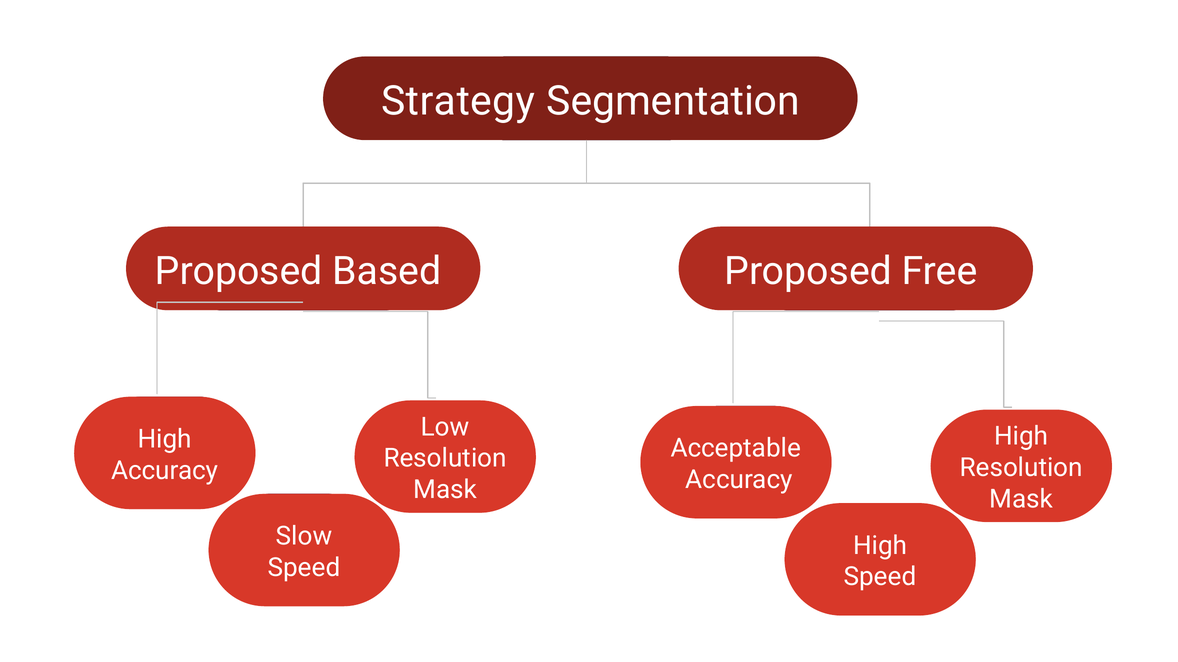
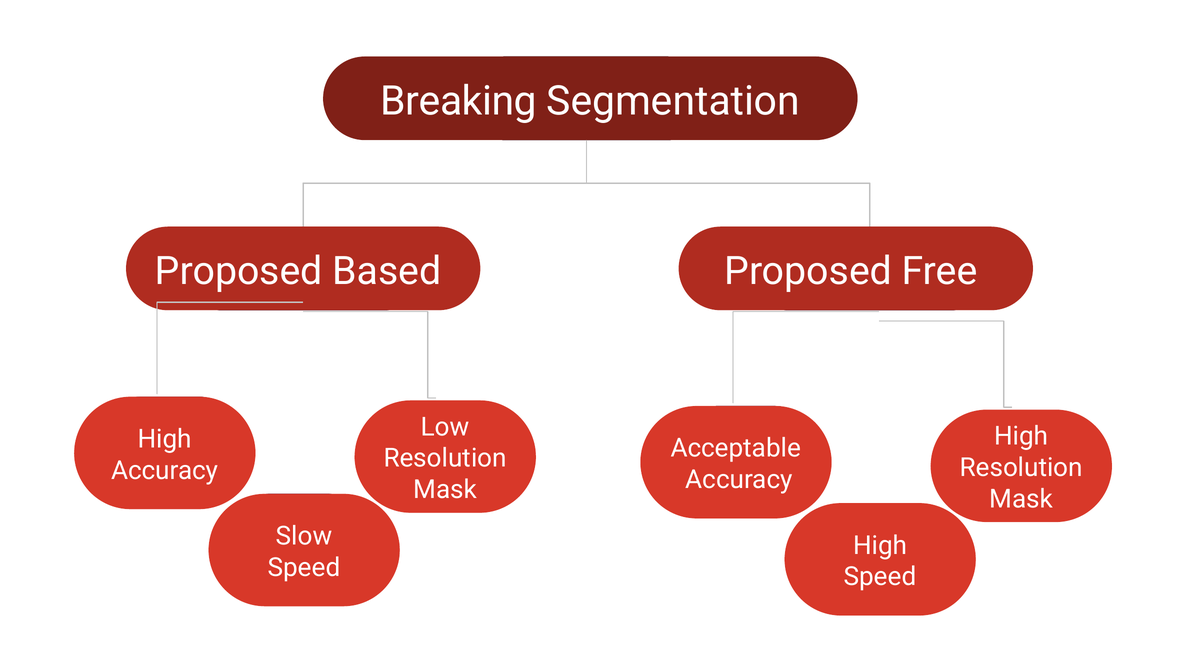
Strategy: Strategy -> Breaking
